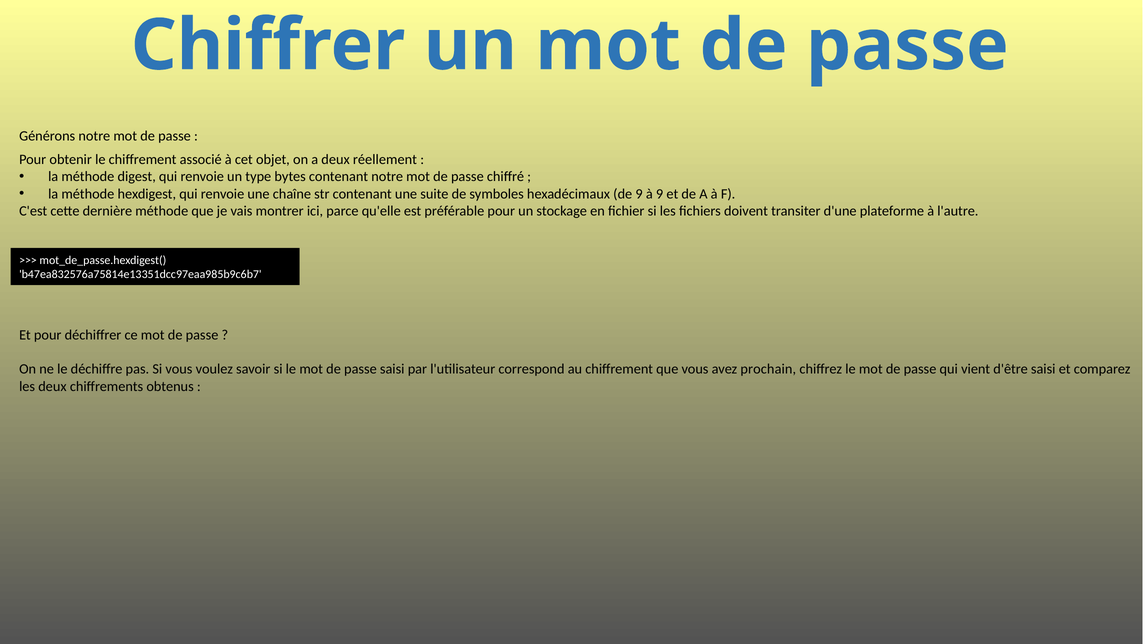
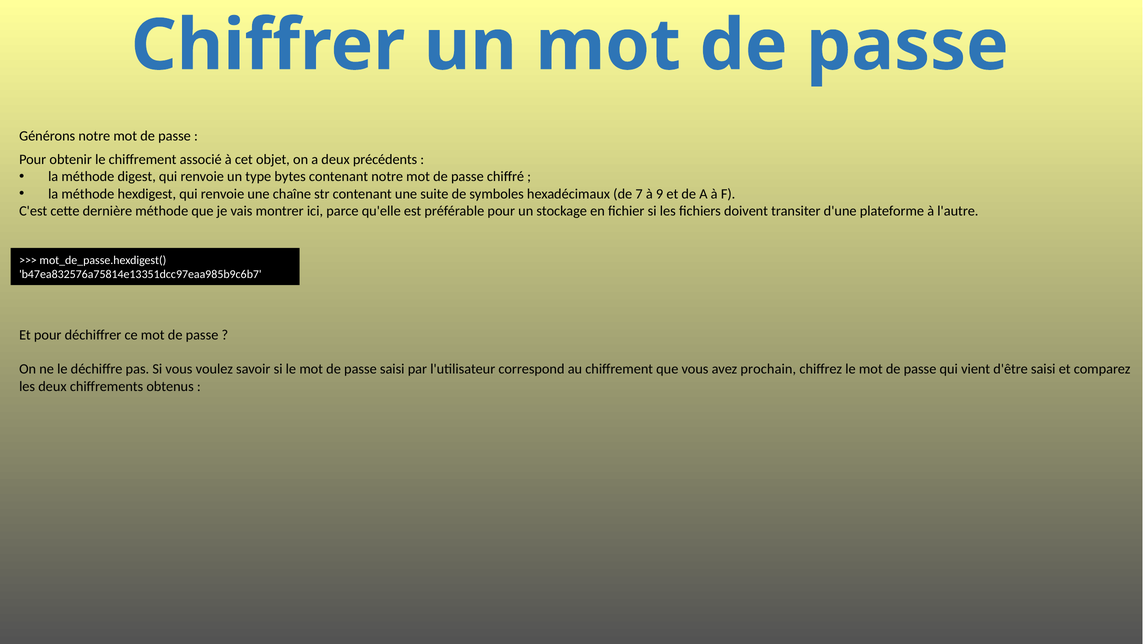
réellement: réellement -> précédents
de 9: 9 -> 7
